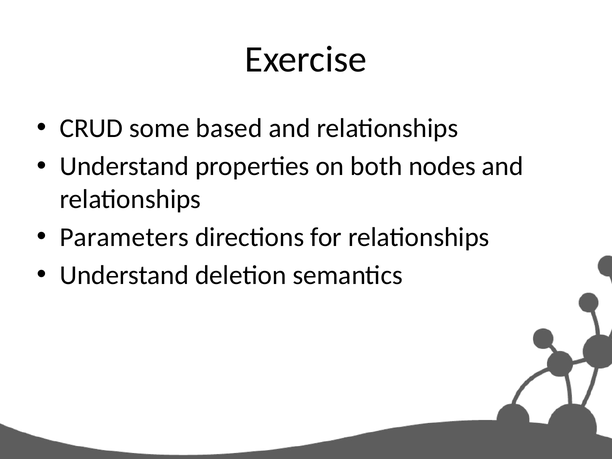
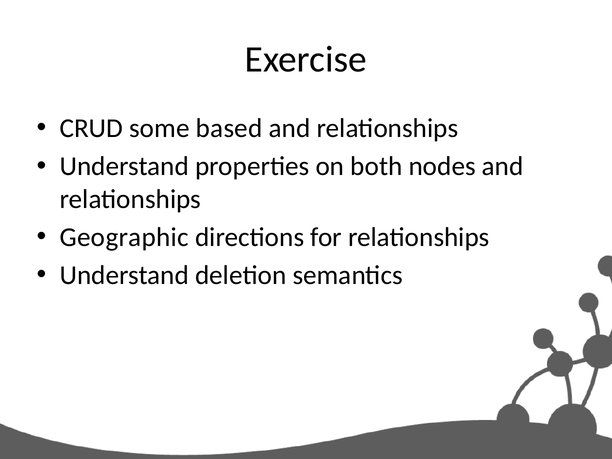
Parameters: Parameters -> Geographic
